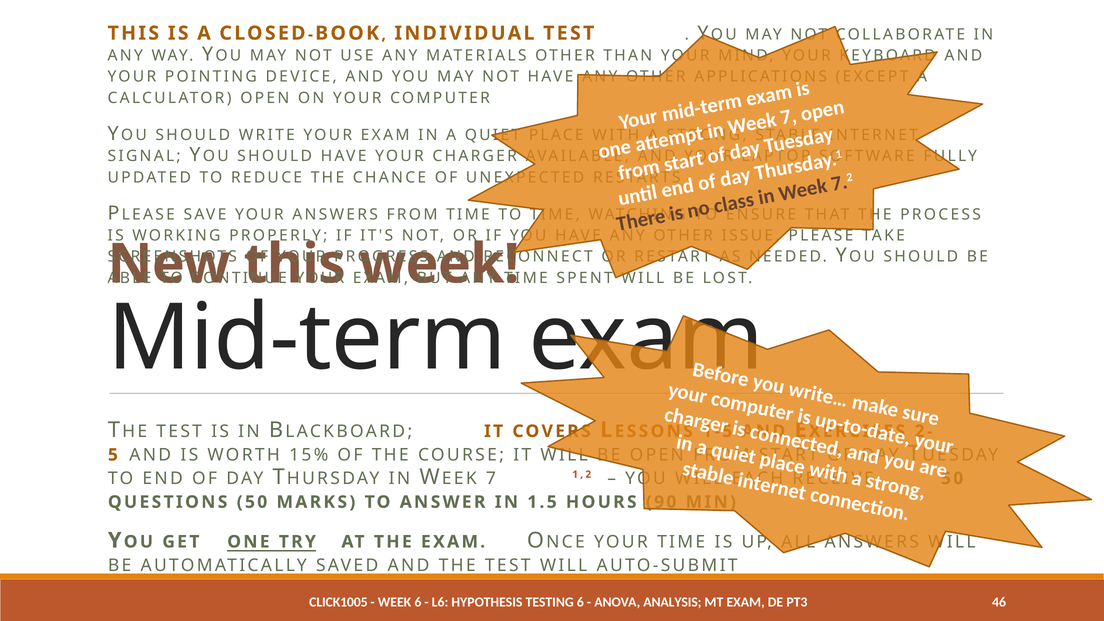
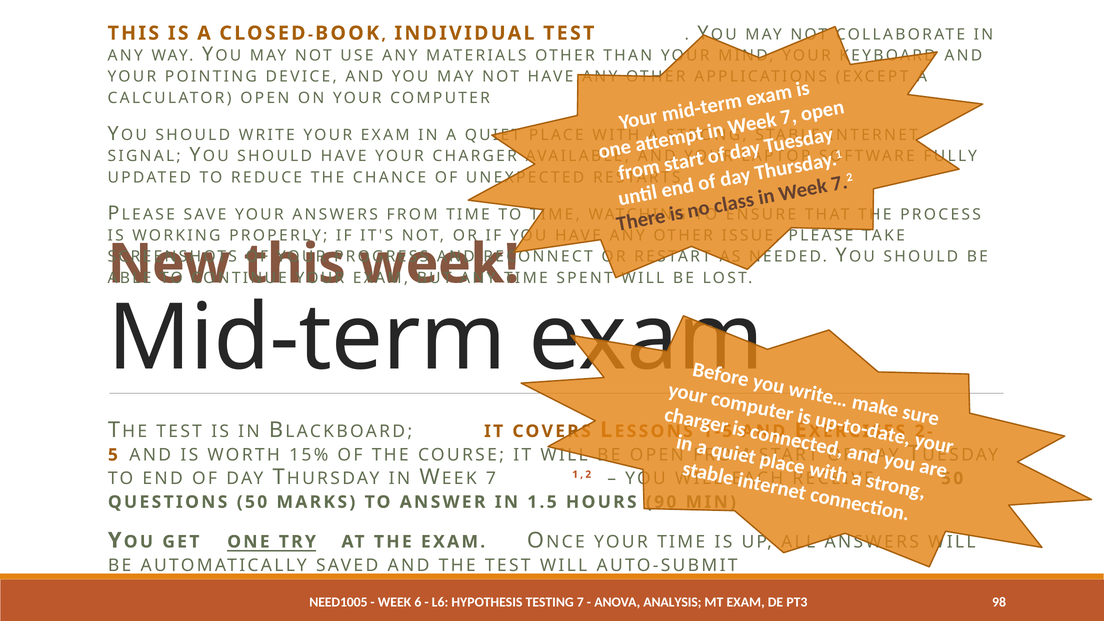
CLICK1005: CLICK1005 -> NEED1005
TESTING 6: 6 -> 7
46: 46 -> 98
